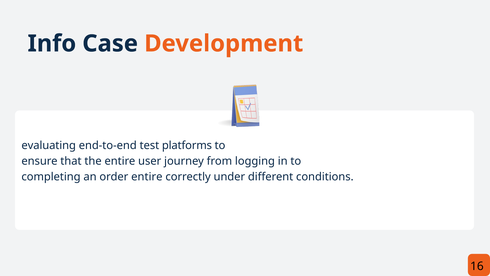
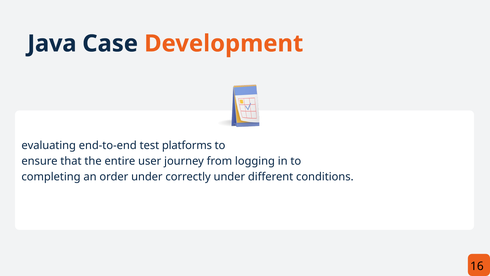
Info: Info -> Java
order entire: entire -> under
